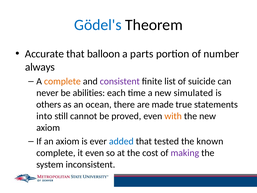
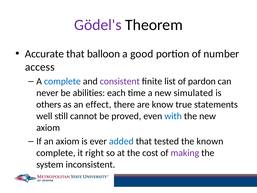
Gödel's colour: blue -> purple
parts: parts -> good
always: always -> access
complete at (62, 81) colour: orange -> blue
suicide: suicide -> pardon
ocean: ocean -> effect
made: made -> know
into: into -> well
with colour: orange -> blue
it even: even -> right
